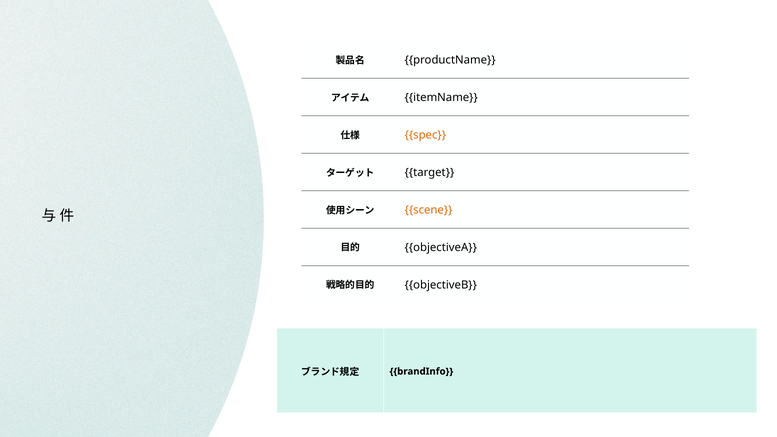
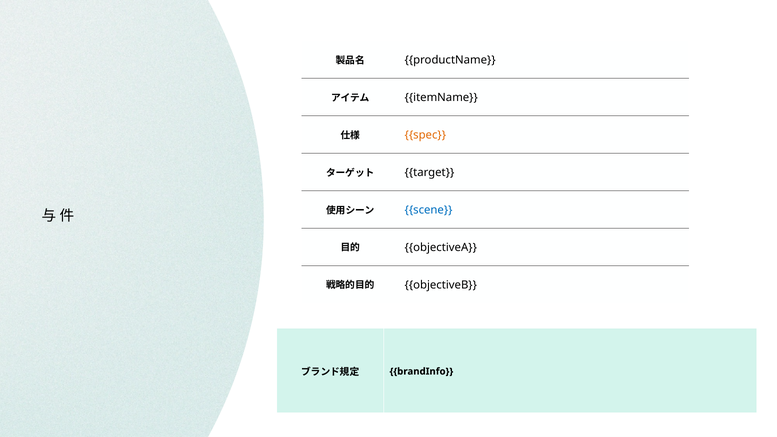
scene colour: orange -> blue
